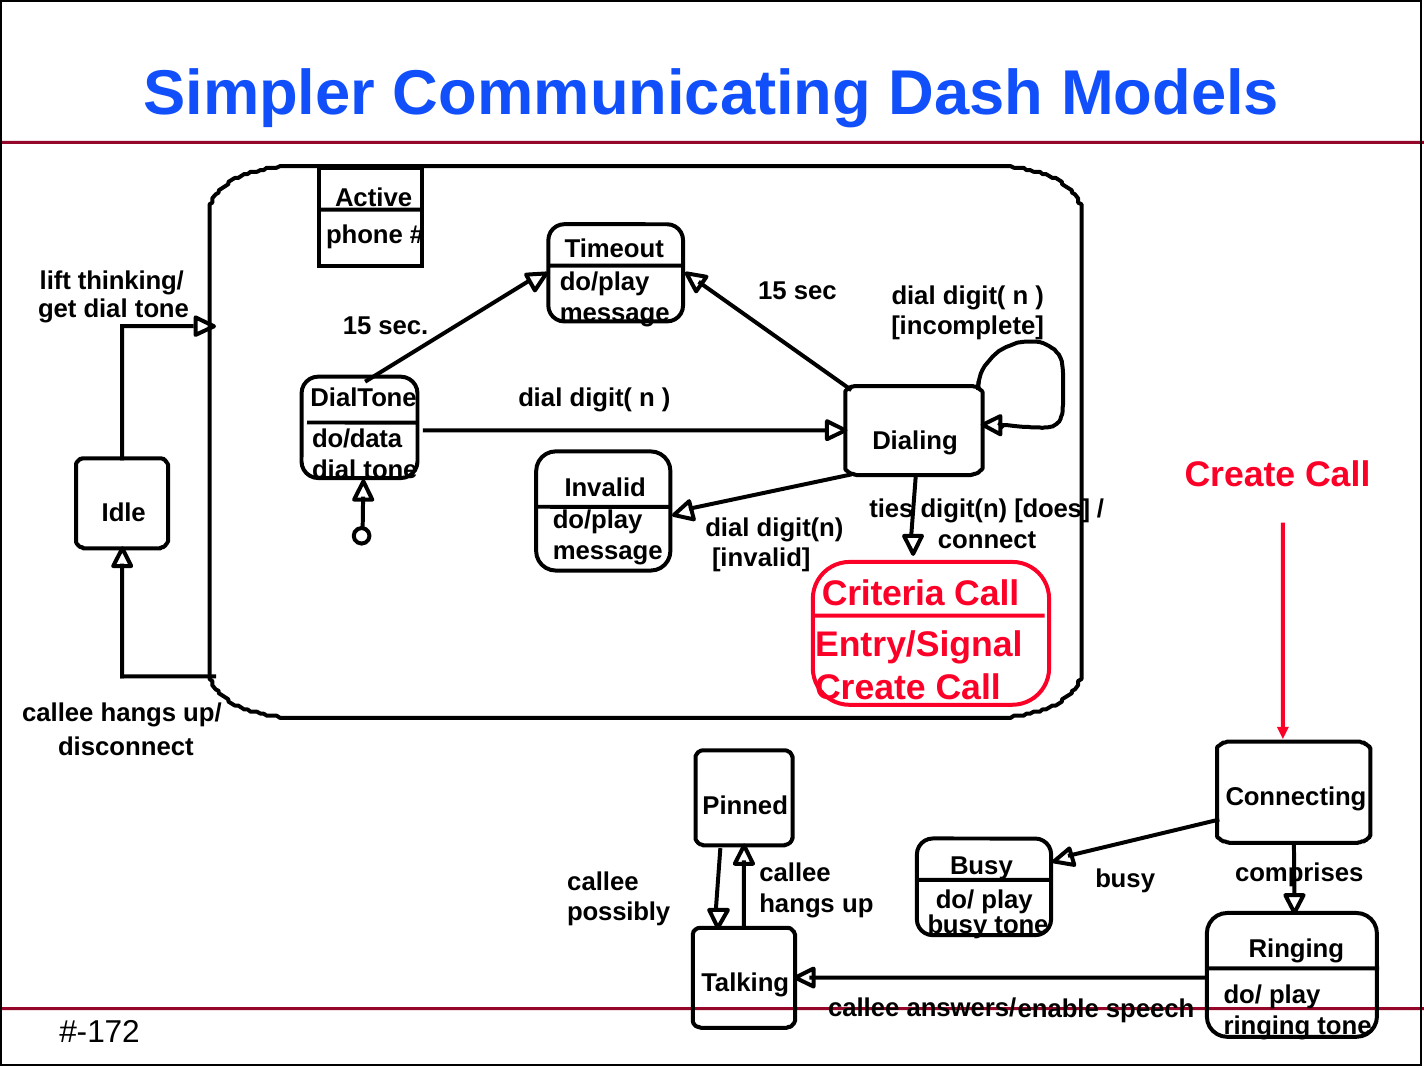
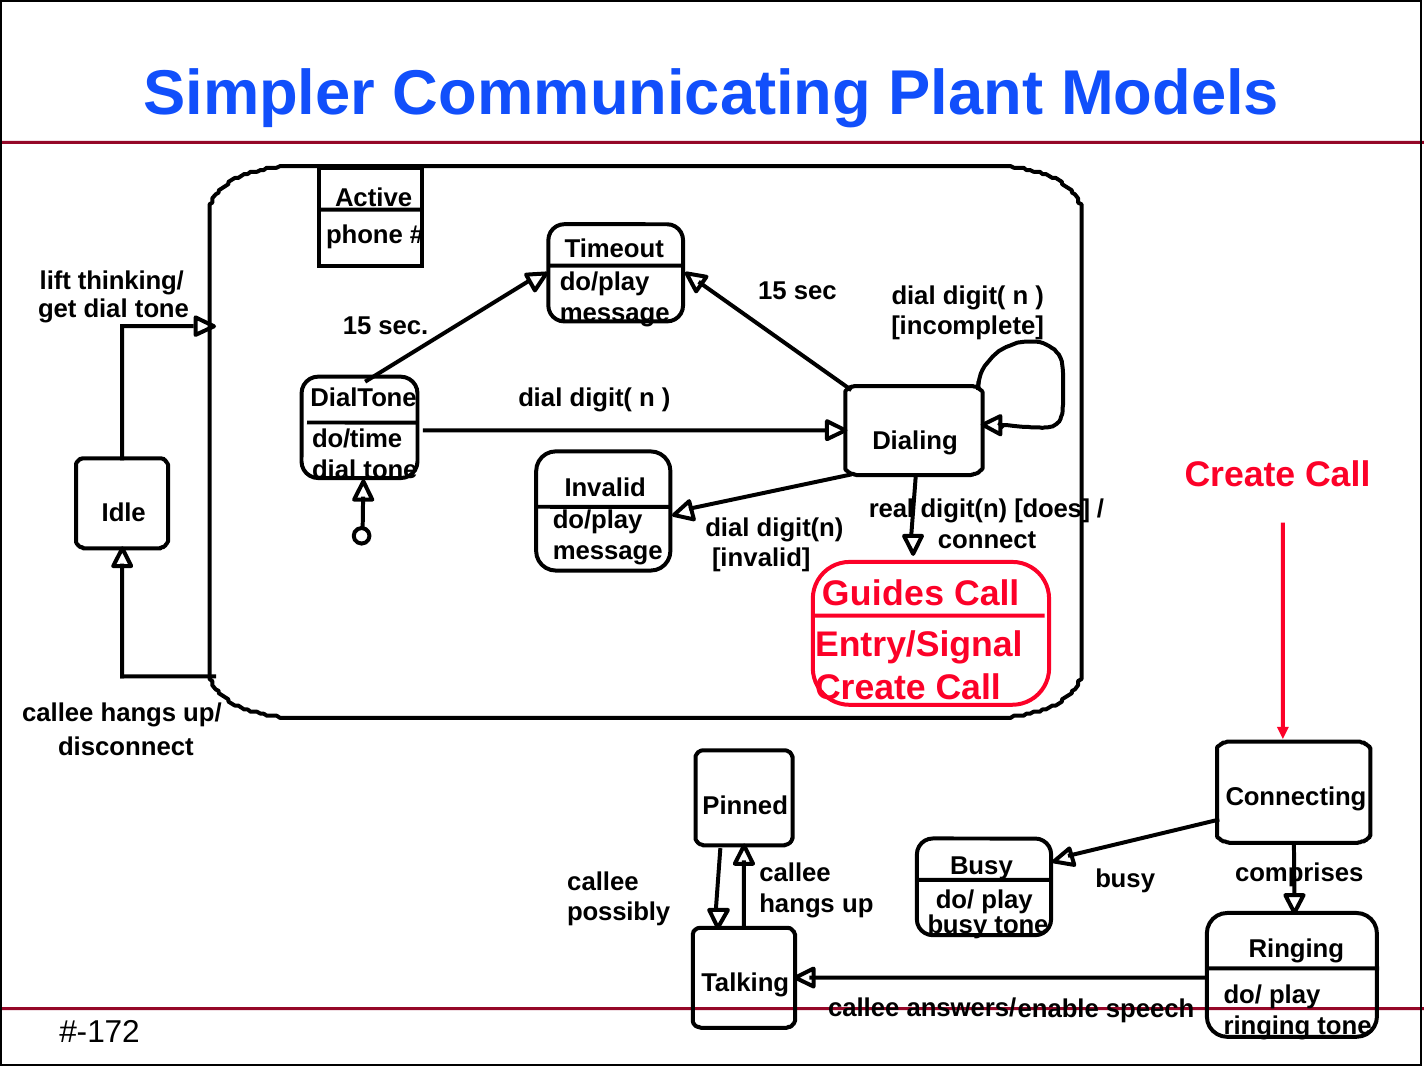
Dash: Dash -> Plant
do/data: do/data -> do/time
ties: ties -> real
Criteria: Criteria -> Guides
